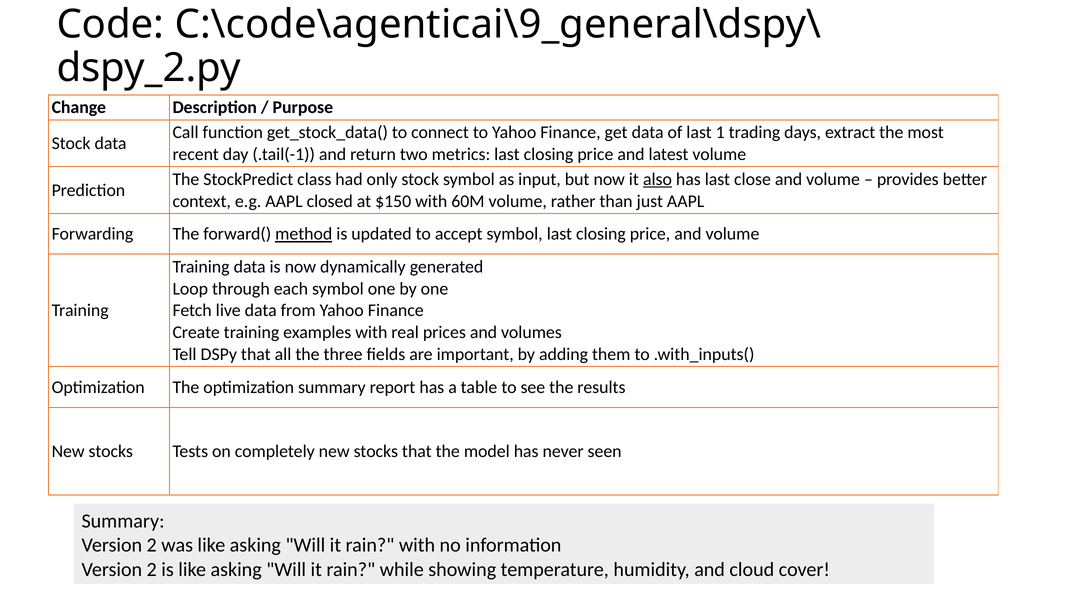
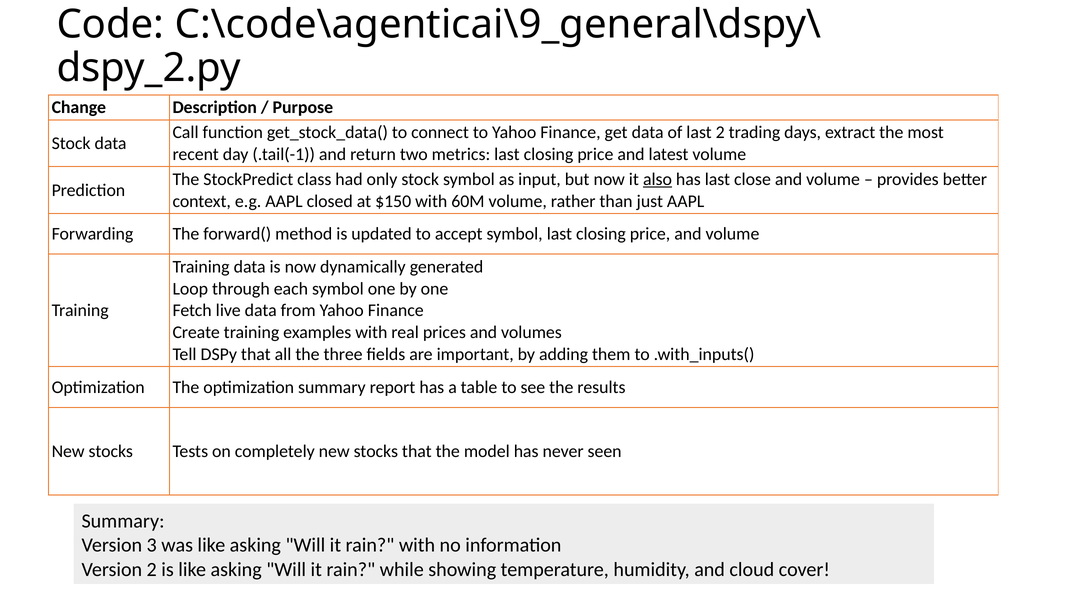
last 1: 1 -> 2
method underline: present -> none
2 at (152, 545): 2 -> 3
